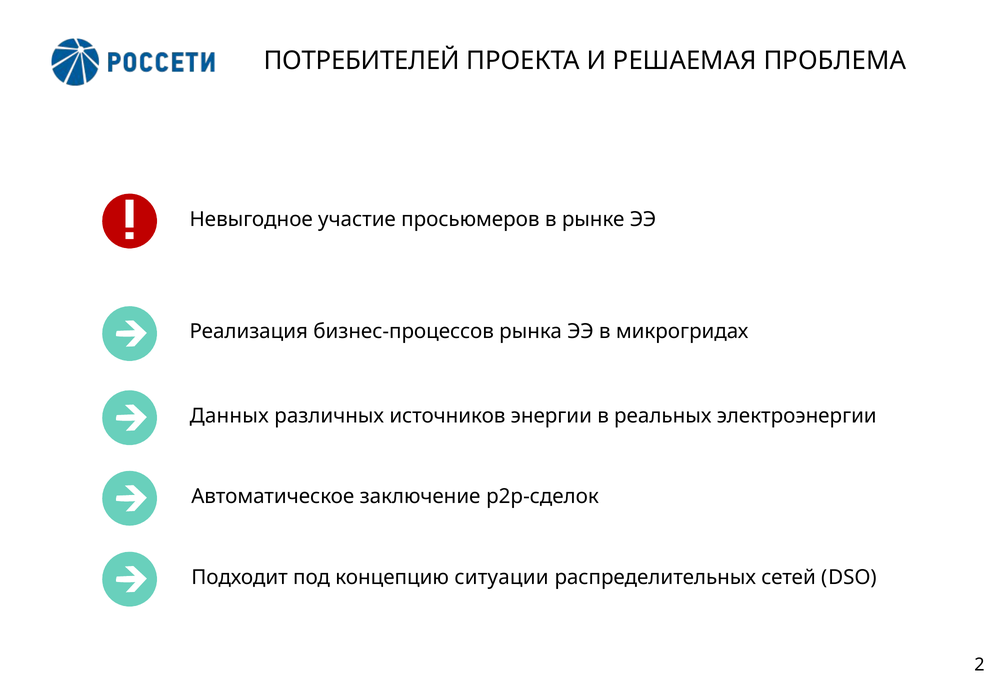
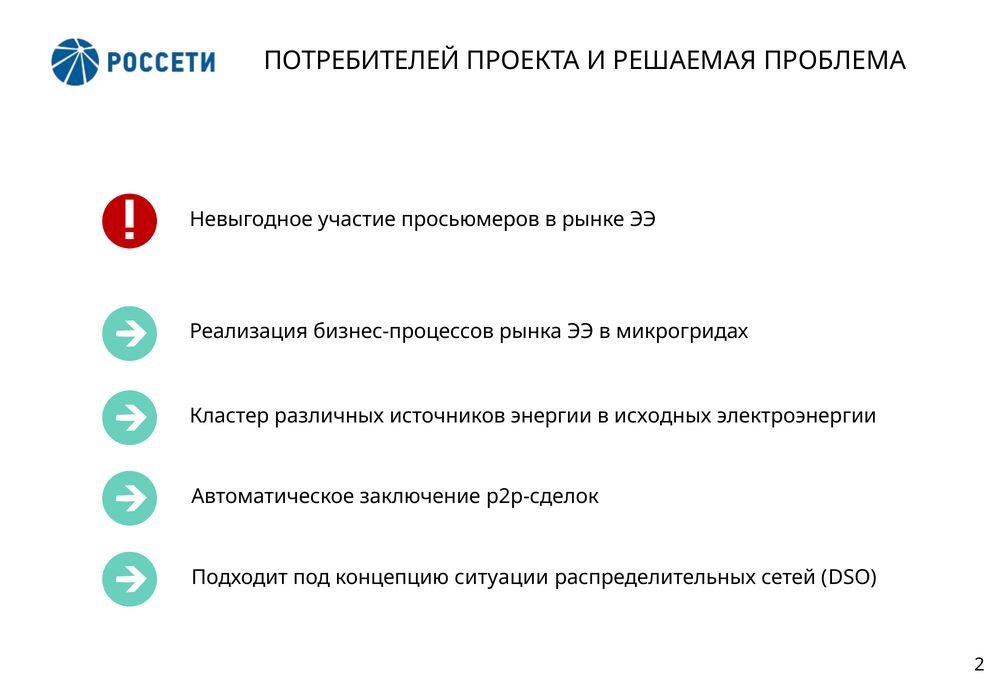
Данных: Данных -> Кластер
реальных: реальных -> исходных
